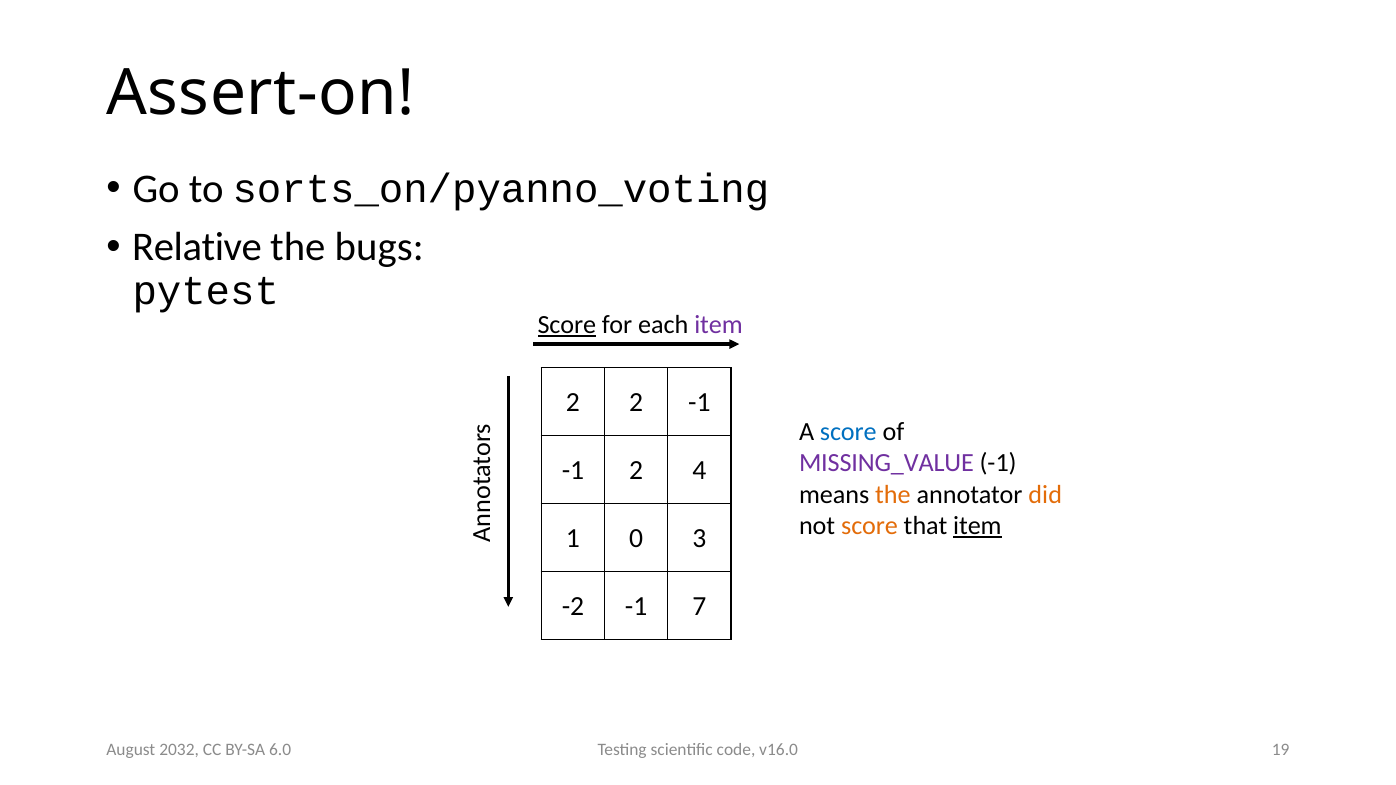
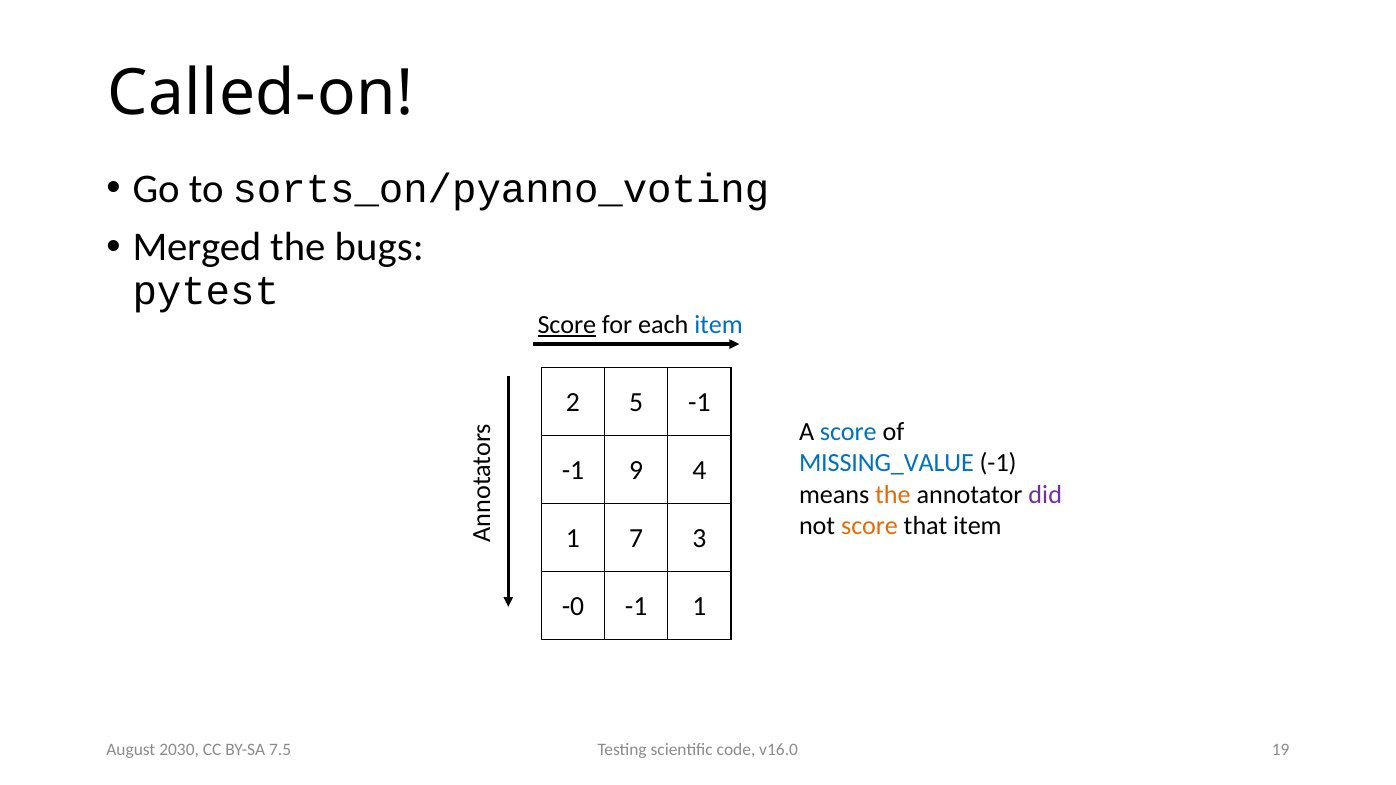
Assert-on: Assert-on -> Called-on
Relative: Relative -> Merged
item at (719, 325) colour: purple -> blue
2 2: 2 -> 5
MISSING_VALUE colour: purple -> blue
-1 2: 2 -> 9
did colour: orange -> purple
item at (977, 526) underline: present -> none
0: 0 -> 7
-2: -2 -> -0
-1 7: 7 -> 1
2032: 2032 -> 2030
6.0: 6.0 -> 7.5
